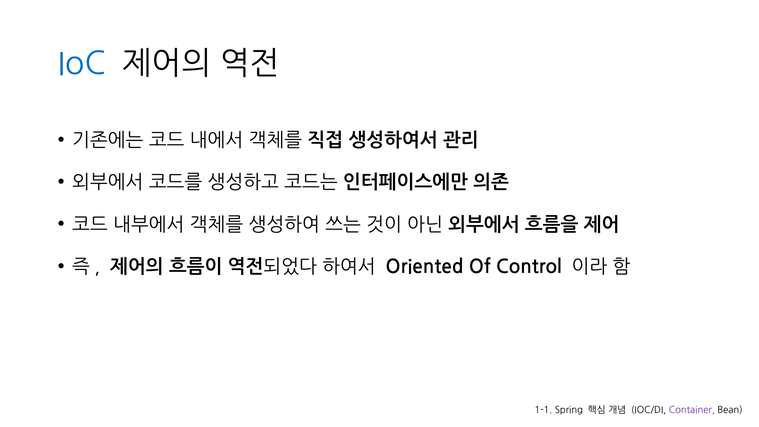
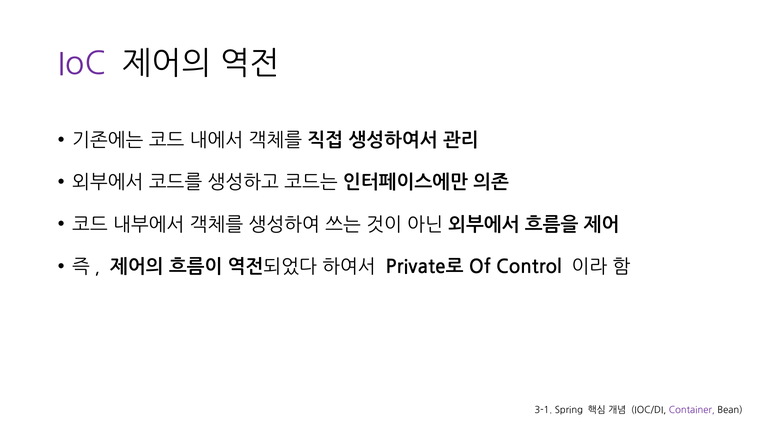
IoC colour: blue -> purple
Oriented: Oriented -> Private로
1-1: 1-1 -> 3-1
